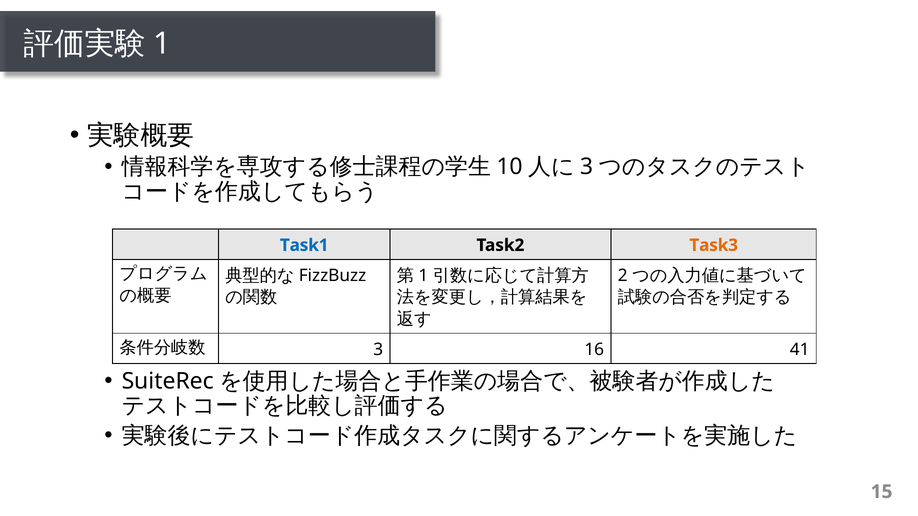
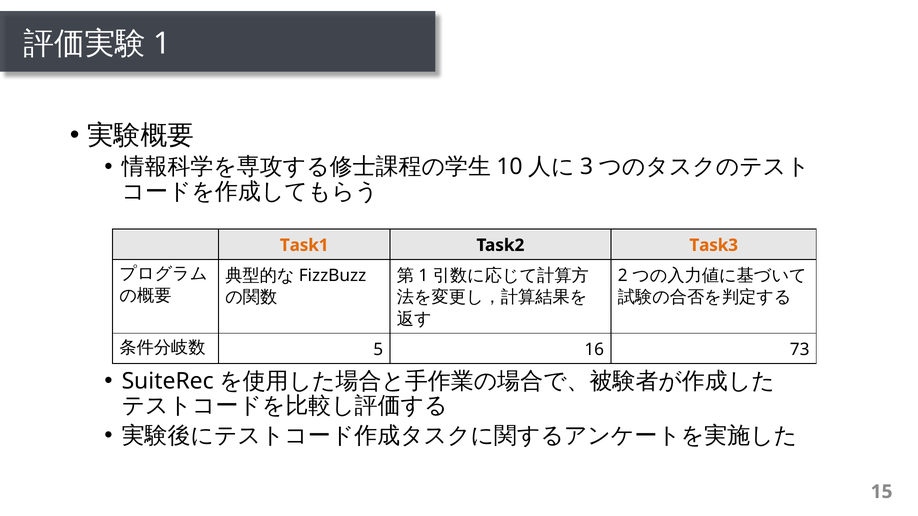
Task1 colour: blue -> orange
3 at (378, 350): 3 -> 5
41: 41 -> 73
